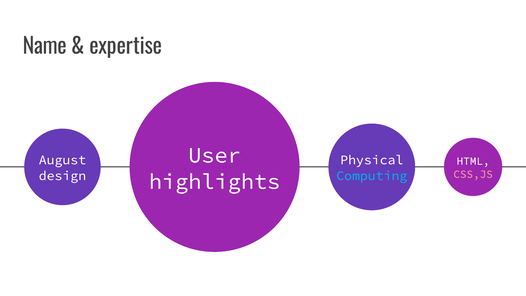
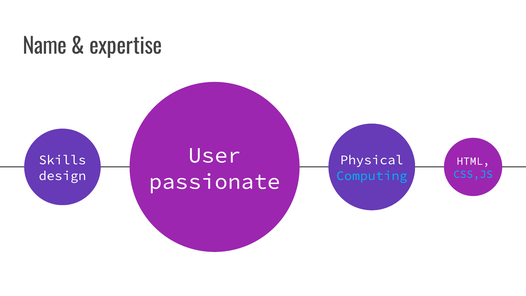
August: August -> Skills
CSS,JS colour: pink -> light blue
highlights: highlights -> passionate
